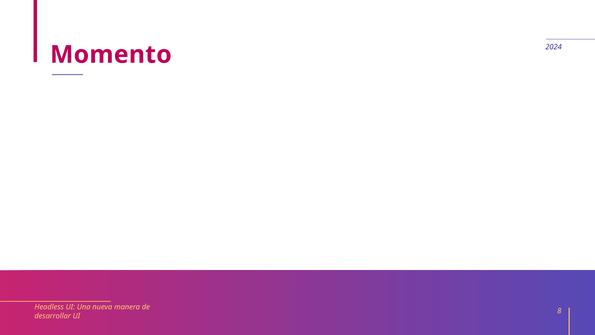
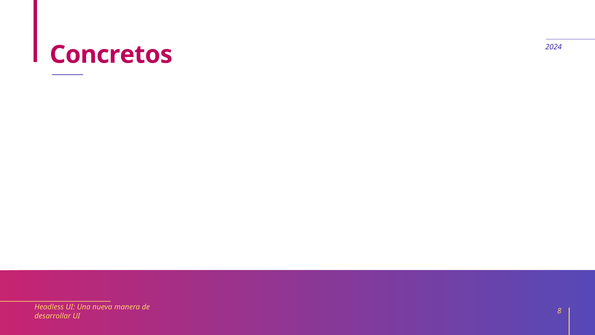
Momento: Momento -> Concretos
